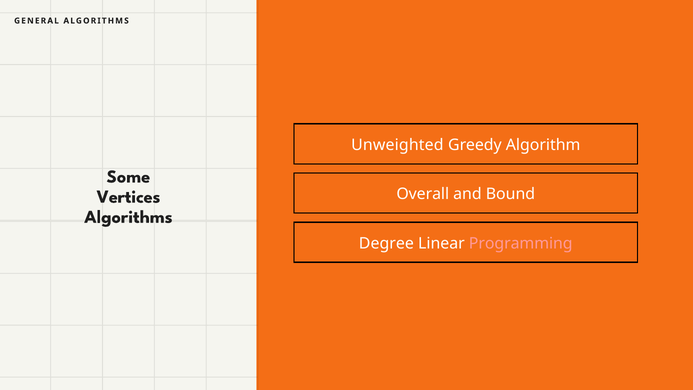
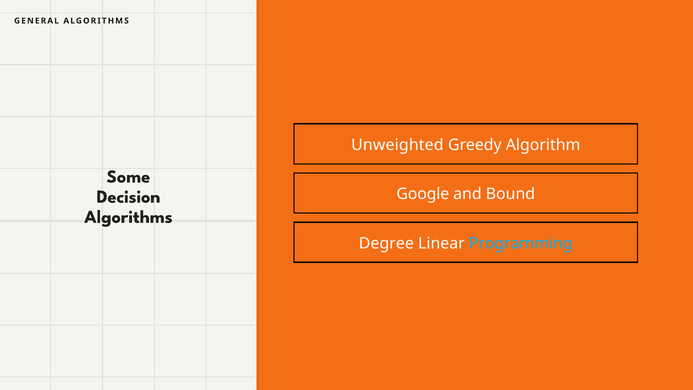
Vertices: Vertices -> Decision
Overall: Overall -> Google
Programming colour: pink -> light blue
